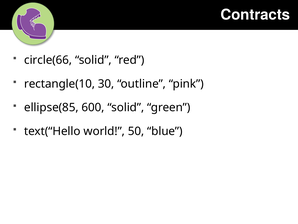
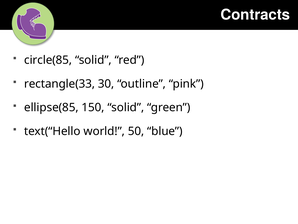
circle(66: circle(66 -> circle(85
rectangle(10: rectangle(10 -> rectangle(33
600: 600 -> 150
